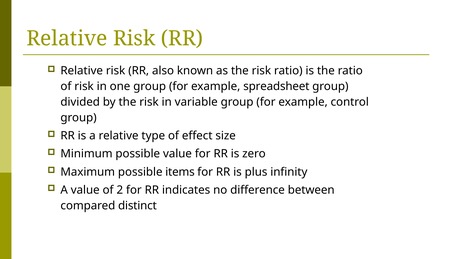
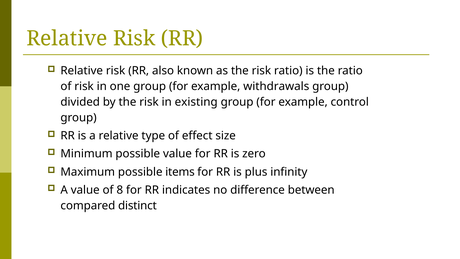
spreadsheet: spreadsheet -> withdrawals
variable: variable -> existing
2: 2 -> 8
